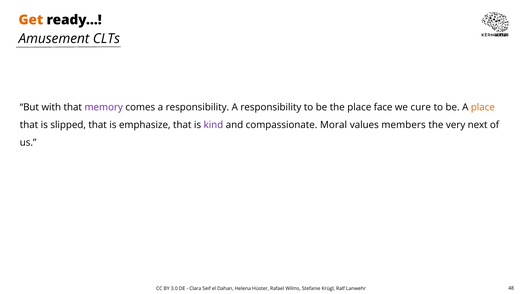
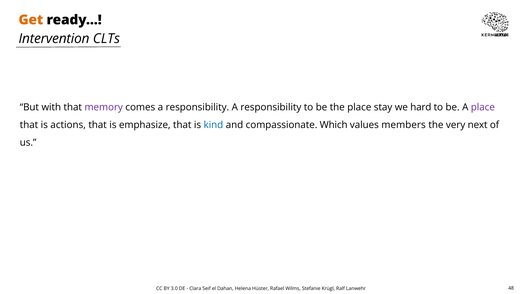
Amusement: Amusement -> Intervention
face: face -> stay
cure: cure -> hard
place at (483, 107) colour: orange -> purple
slipped: slipped -> actions
kind colour: purple -> blue
Moral: Moral -> Which
